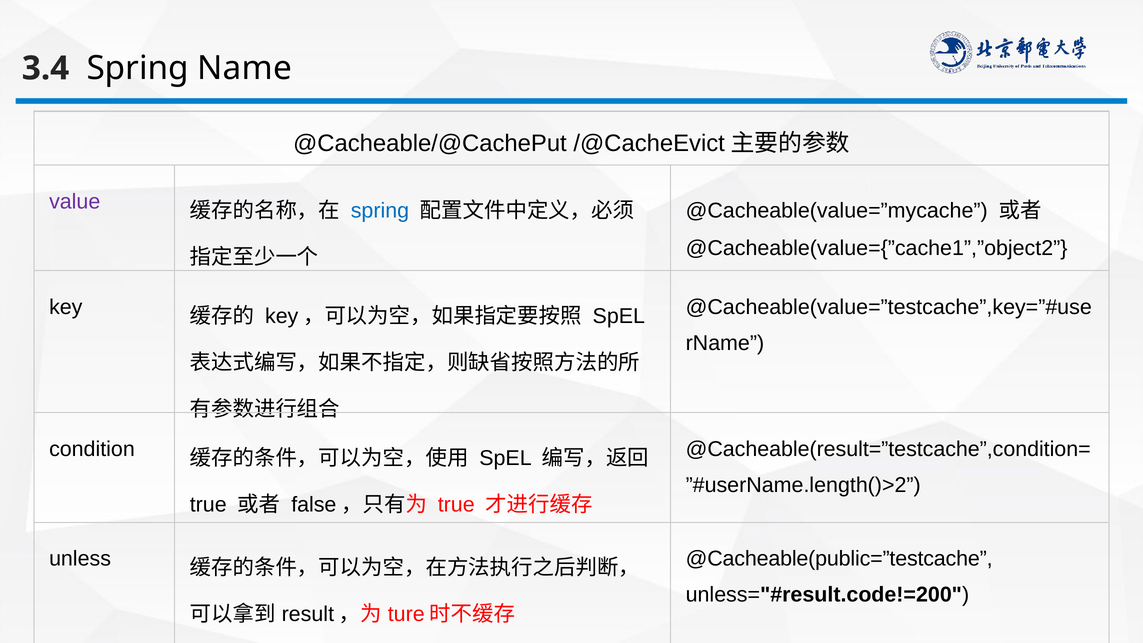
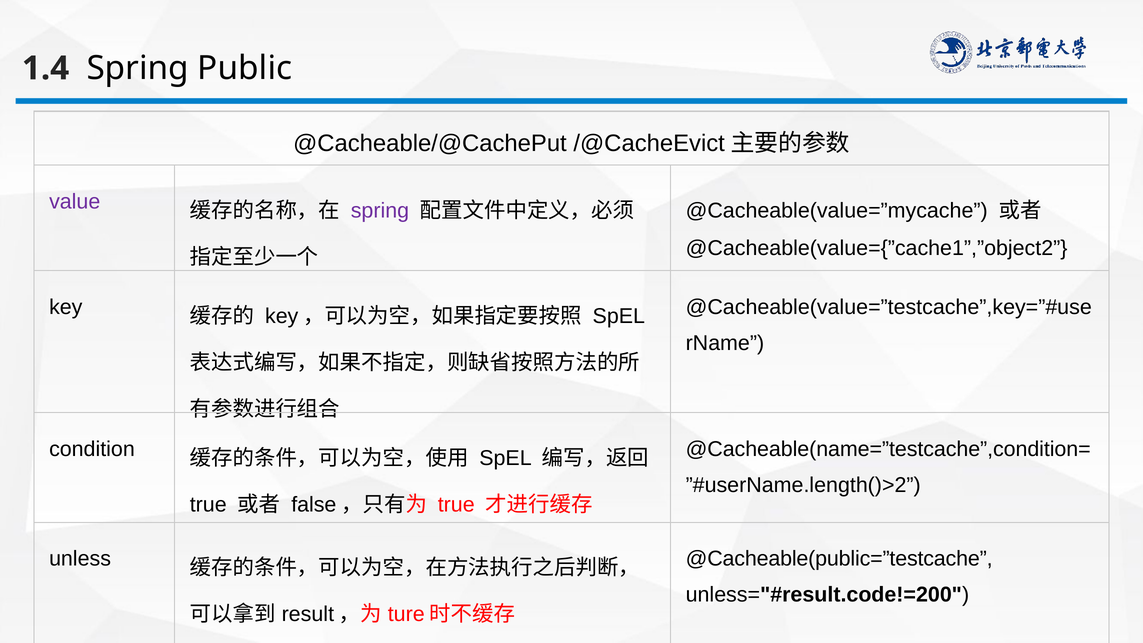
3.4: 3.4 -> 1.4
Name: Name -> Public
spring at (380, 211) colour: blue -> purple
@Cacheable(result=”testcache”,condition=: @Cacheable(result=”testcache”,condition= -> @Cacheable(name=”testcache”,condition=
